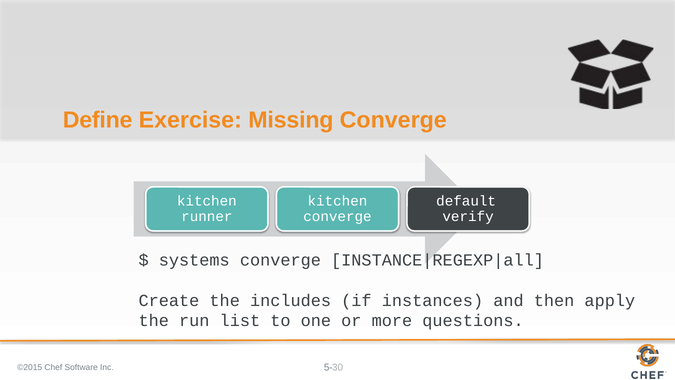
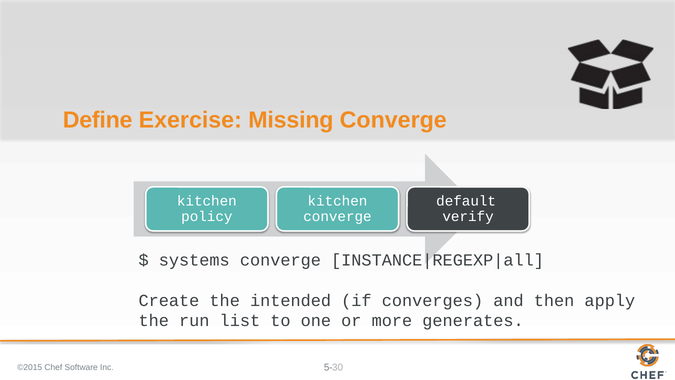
runner: runner -> policy
includes: includes -> intended
instances: instances -> converges
questions: questions -> generates
